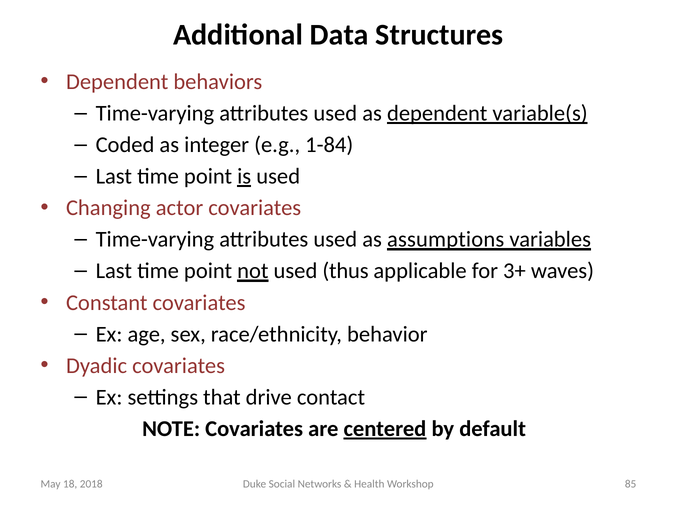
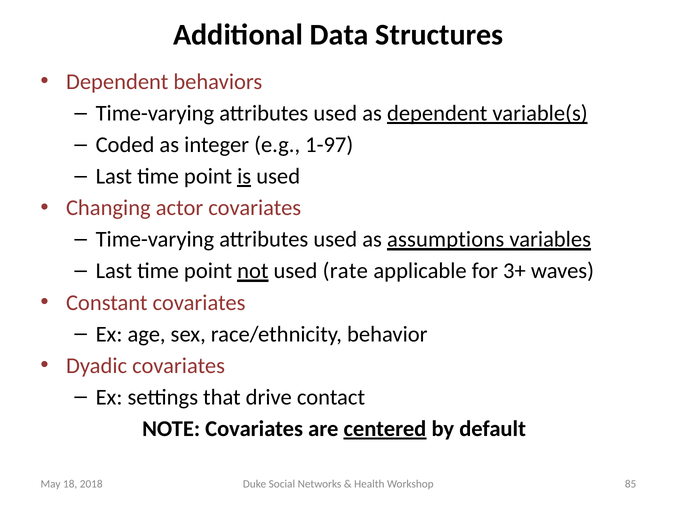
1-84: 1-84 -> 1-97
thus: thus -> rate
